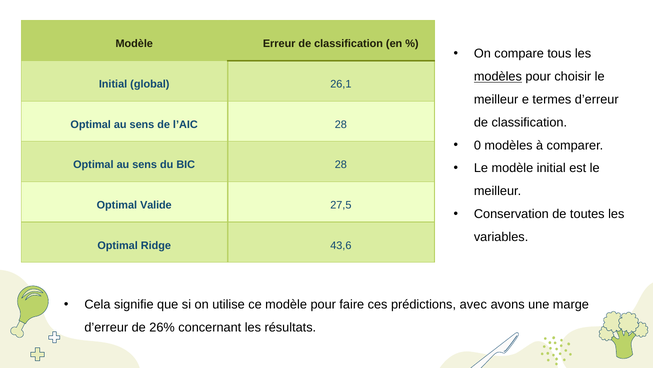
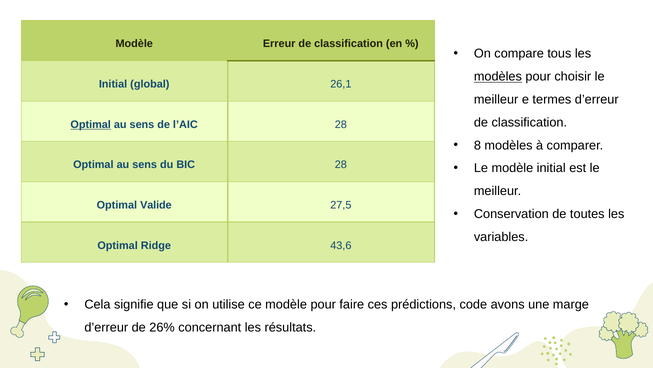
Optimal at (91, 124) underline: none -> present
0: 0 -> 8
avec: avec -> code
